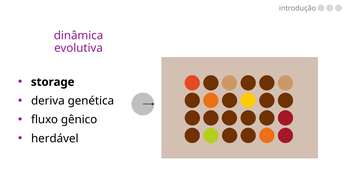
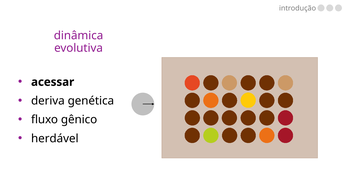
storage: storage -> acessar
